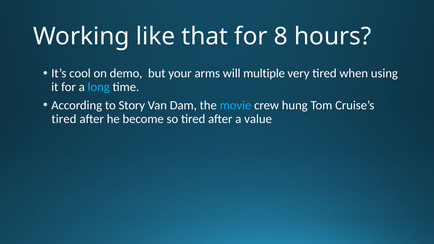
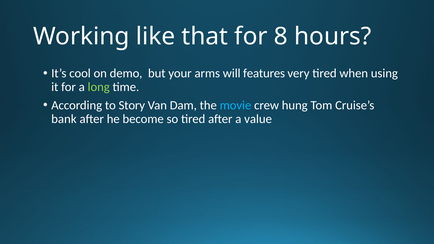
multiple: multiple -> features
long colour: light blue -> light green
tired at (64, 119): tired -> bank
